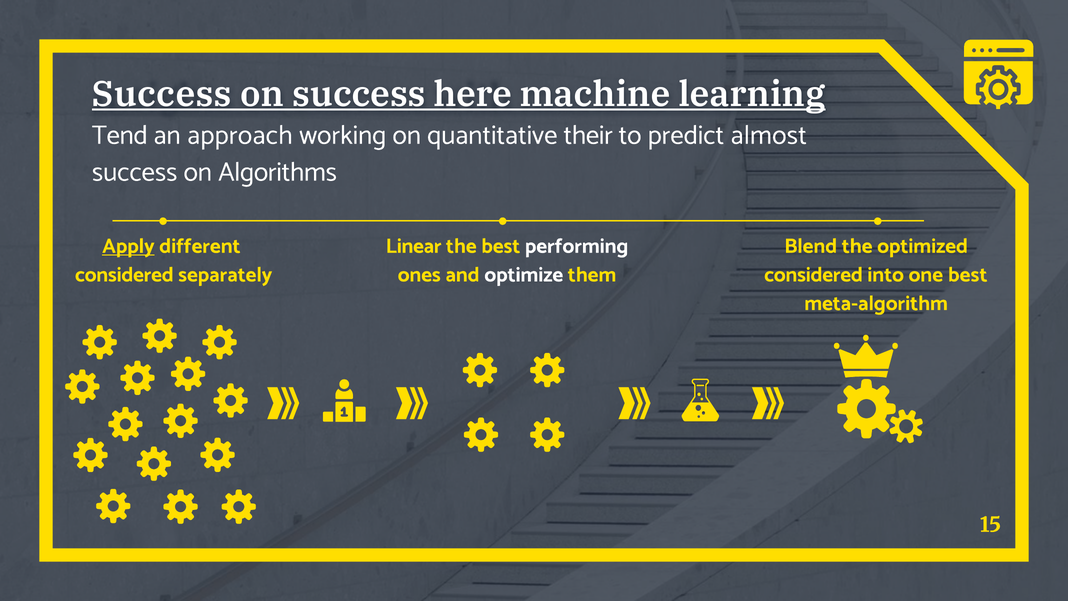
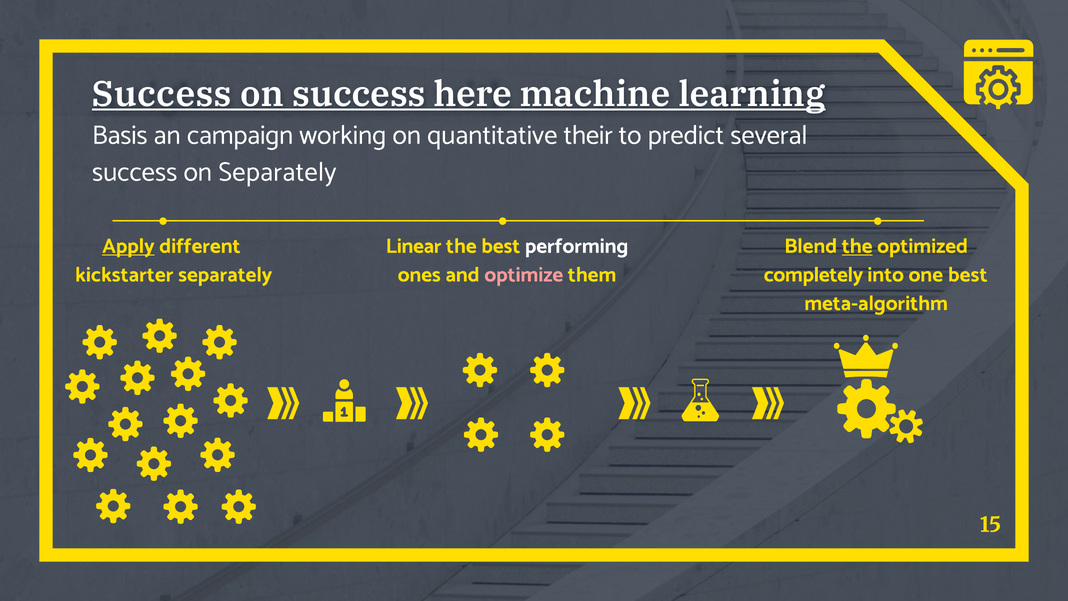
Tend: Tend -> Basis
approach: approach -> campaign
almost: almost -> several
on Algorithms: Algorithms -> Separately
the at (857, 246) underline: none -> present
considered at (124, 274): considered -> kickstarter
optimize colour: white -> pink
considered at (813, 274): considered -> completely
